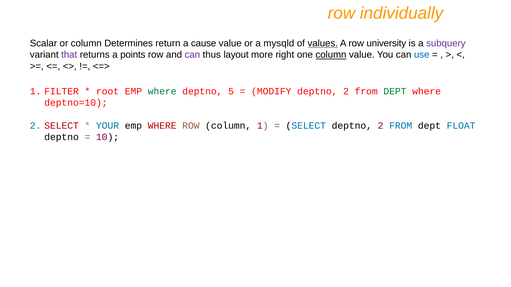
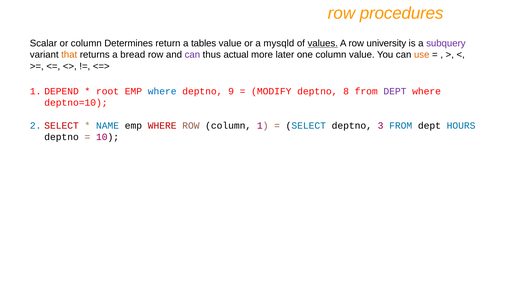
individually: individually -> procedures
cause: cause -> tables
that colour: purple -> orange
points: points -> bread
layout: layout -> actual
right: right -> later
column at (331, 55) underline: present -> none
use colour: blue -> orange
FILTER: FILTER -> DEPEND
where at (162, 91) colour: green -> blue
5: 5 -> 9
2 at (346, 91): 2 -> 8
DEPT at (395, 91) colour: green -> purple
YOUR: YOUR -> NAME
SELECT deptno 2: 2 -> 3
FLOAT: FLOAT -> HOURS
